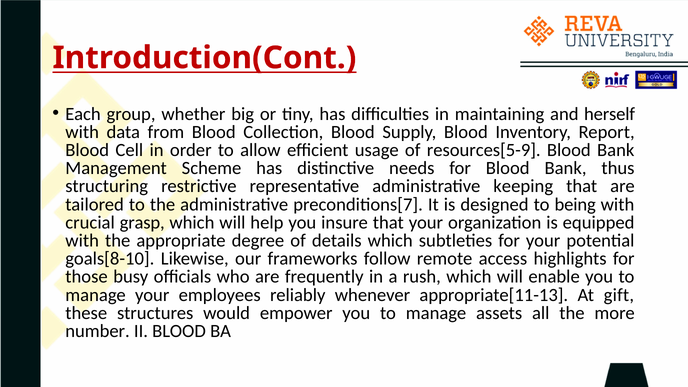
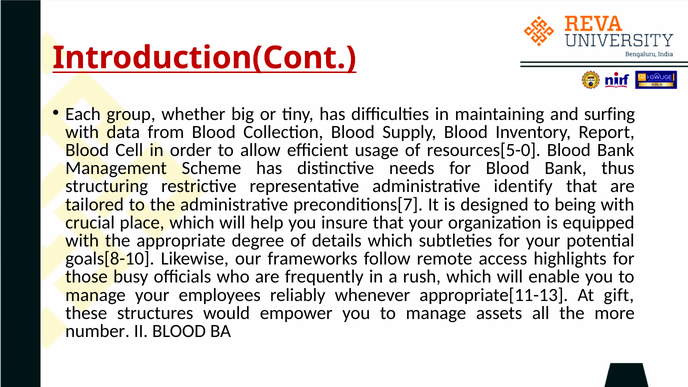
herself: herself -> surfing
resources[5-9: resources[5-9 -> resources[5-0
keeping: keeping -> identify
grasp: grasp -> place
